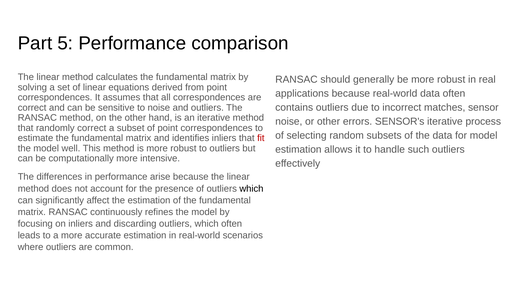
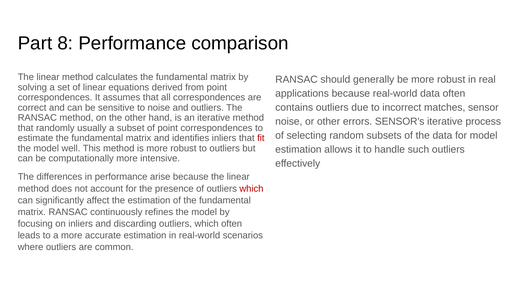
5: 5 -> 8
randomly correct: correct -> usually
which at (251, 189) colour: black -> red
